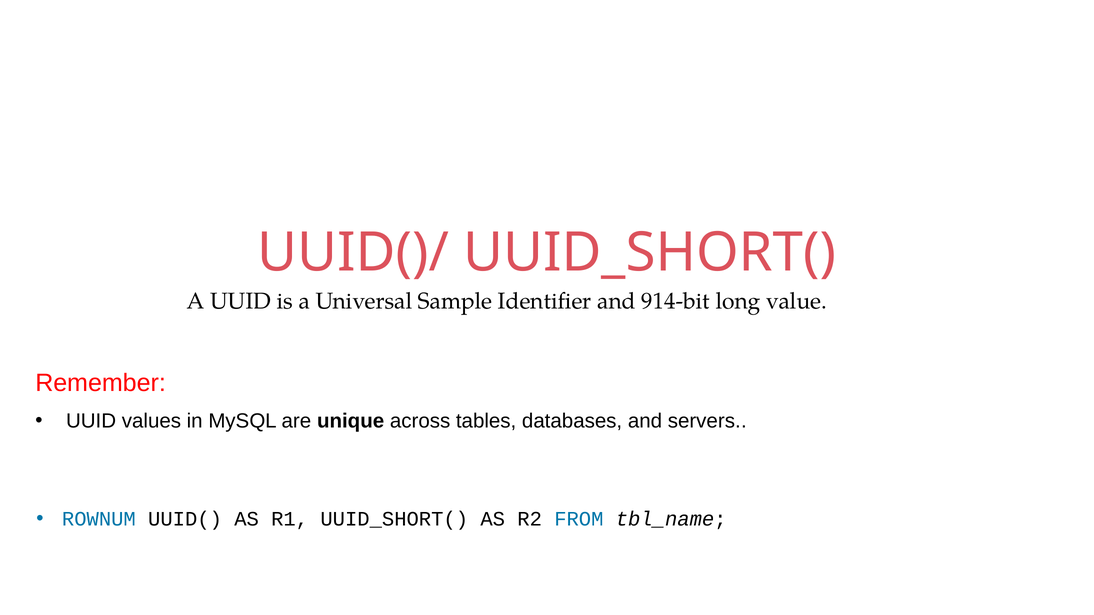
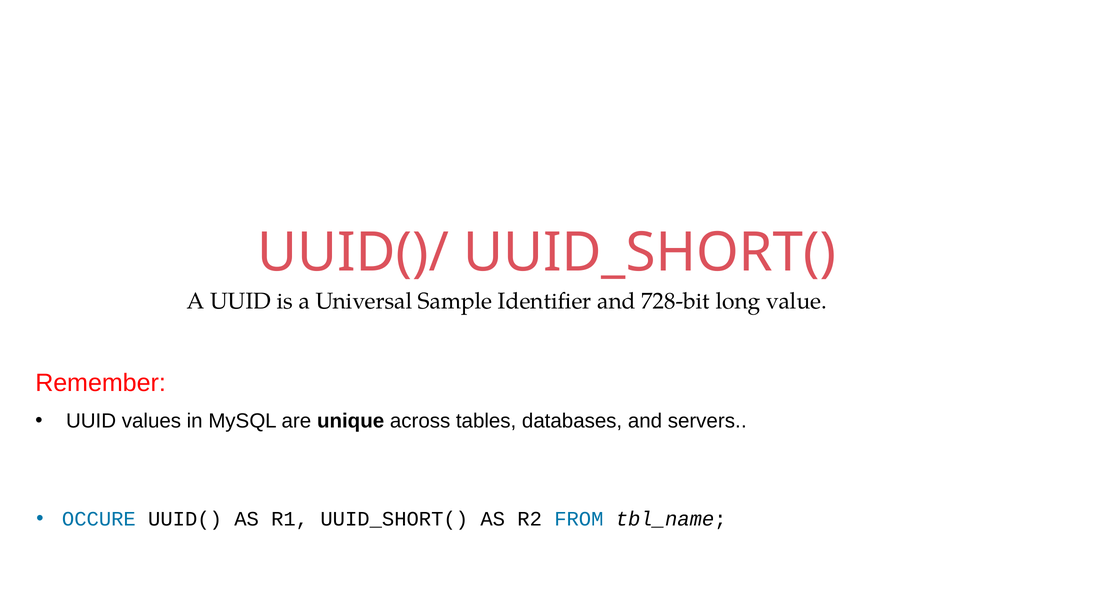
914-bit: 914-bit -> 728-bit
ROWNUM: ROWNUM -> OCCURE
